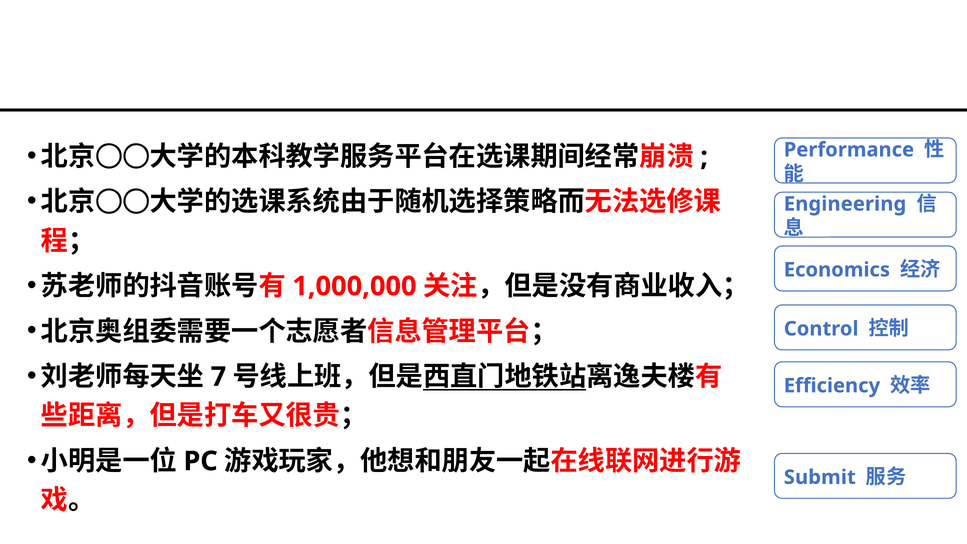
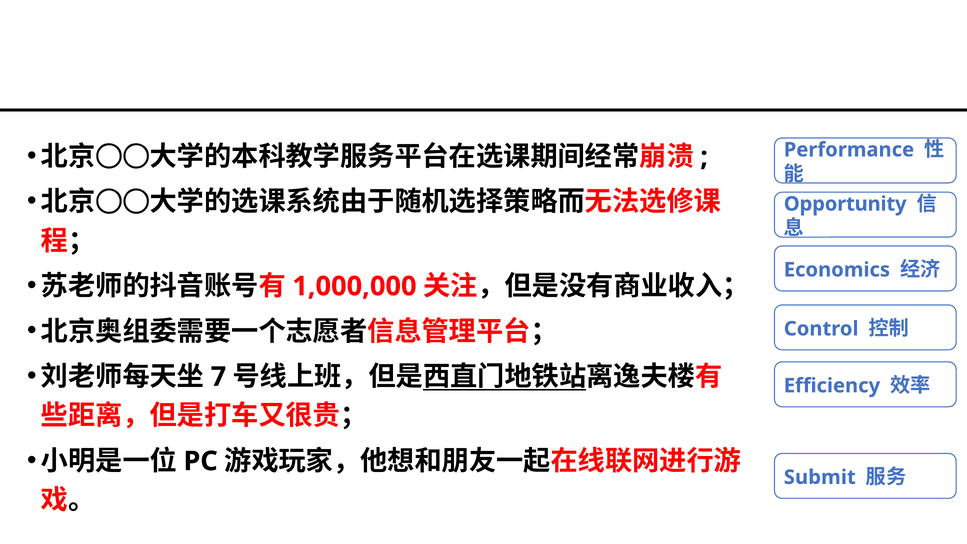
Engineering: Engineering -> Opportunity
